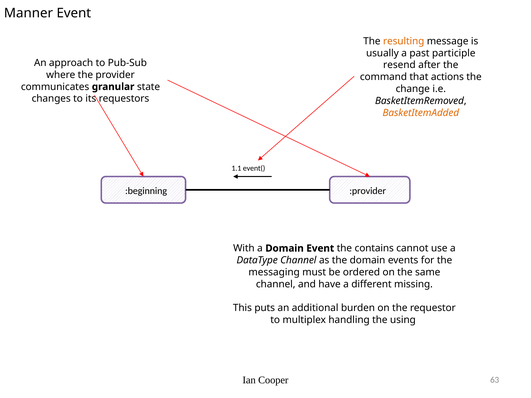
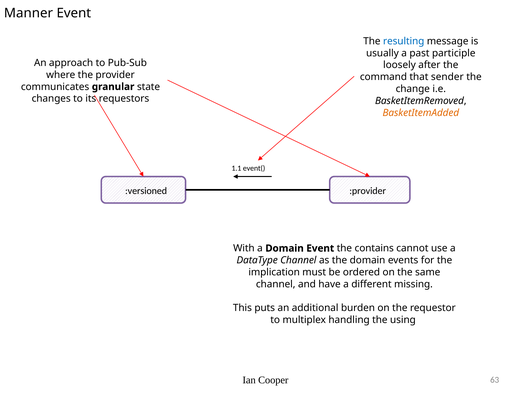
resulting colour: orange -> blue
resend: resend -> loosely
actions: actions -> sender
:beginning: :beginning -> :versioned
messaging: messaging -> implication
